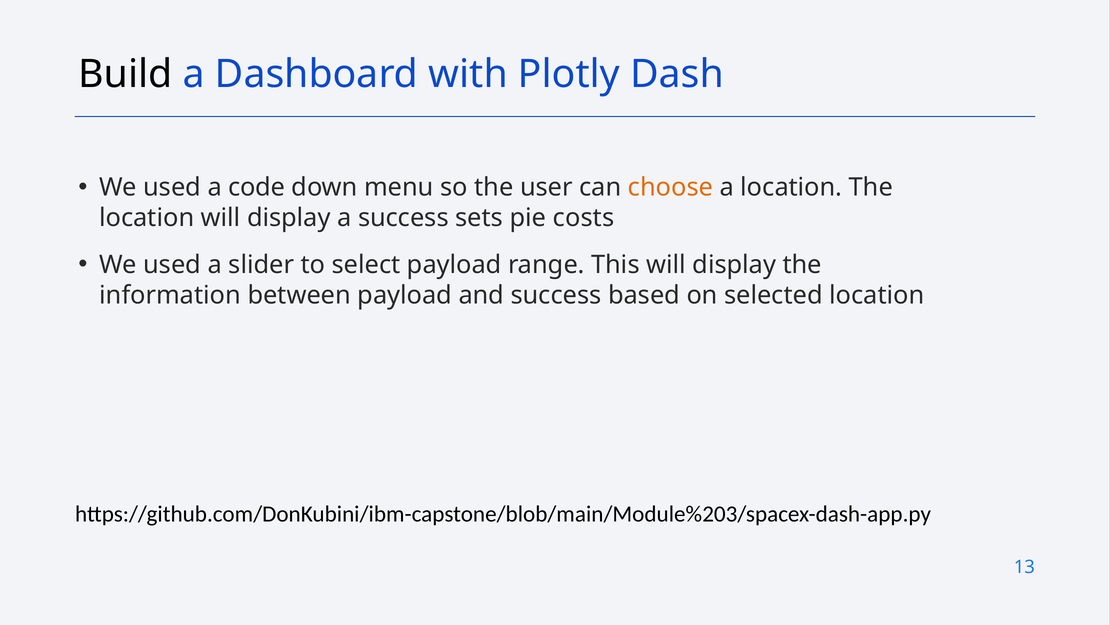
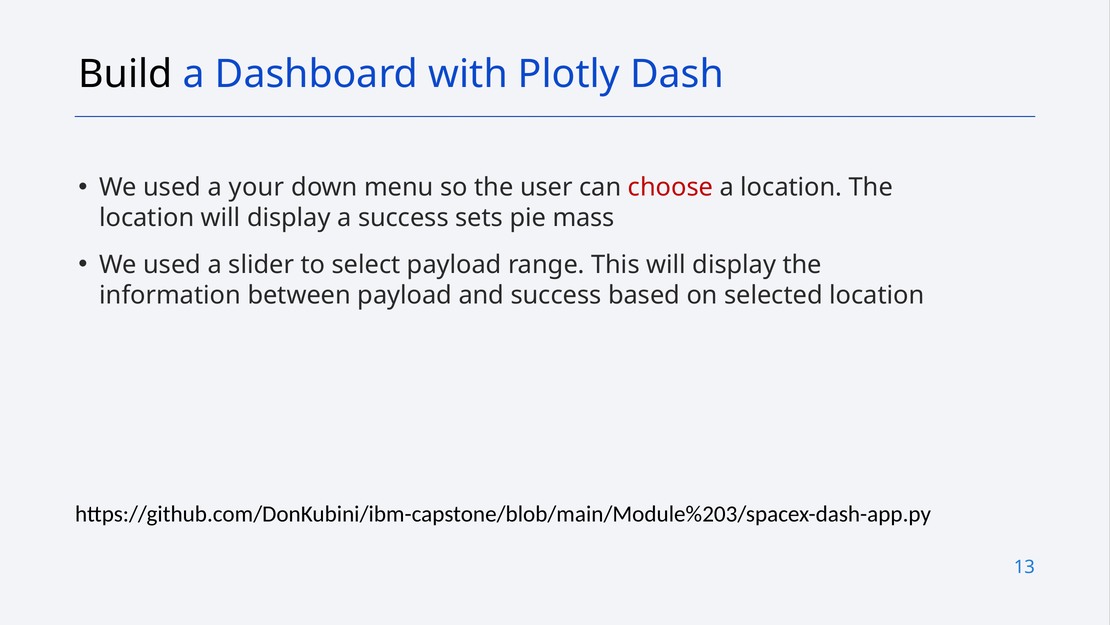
code: code -> your
choose colour: orange -> red
costs: costs -> mass
